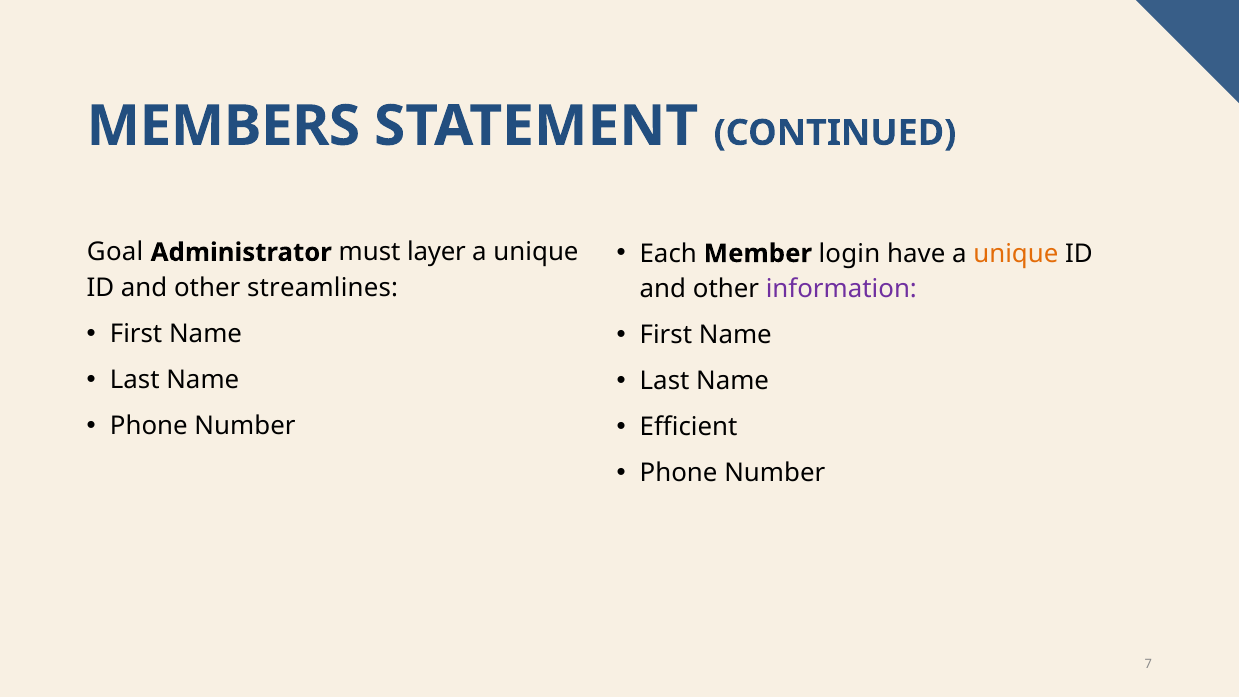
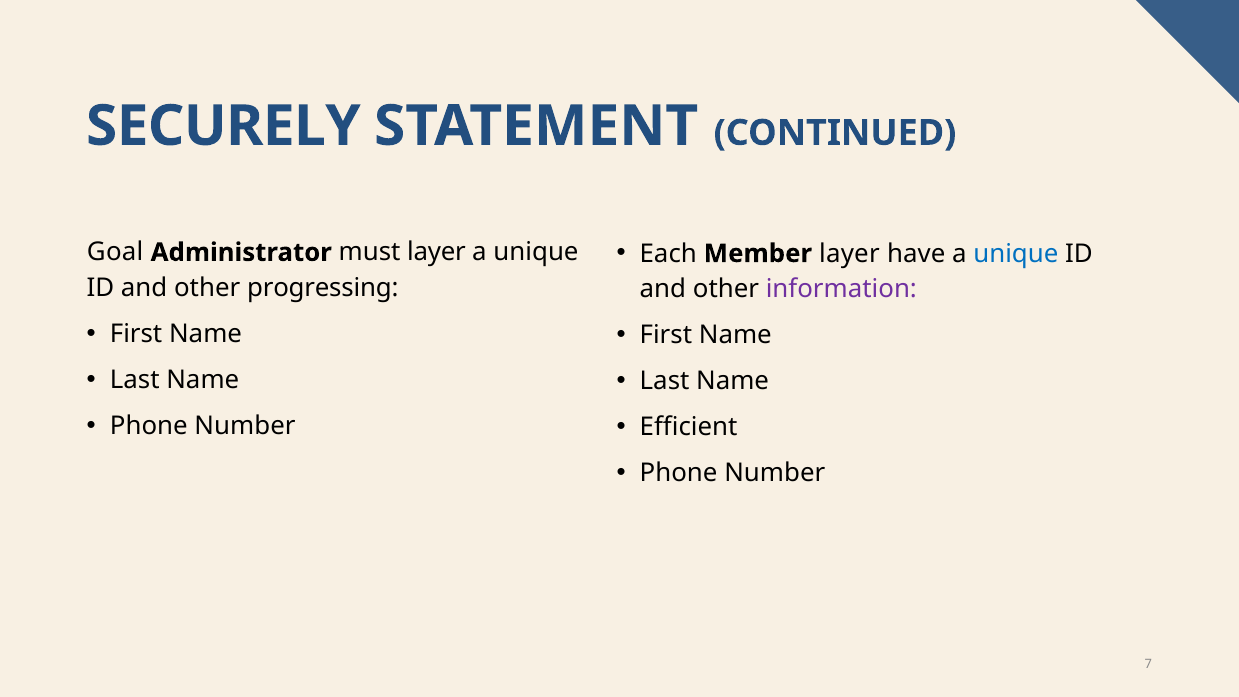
MEMBERS: MEMBERS -> SECURELY
Member login: login -> layer
unique at (1016, 253) colour: orange -> blue
streamlines: streamlines -> progressing
